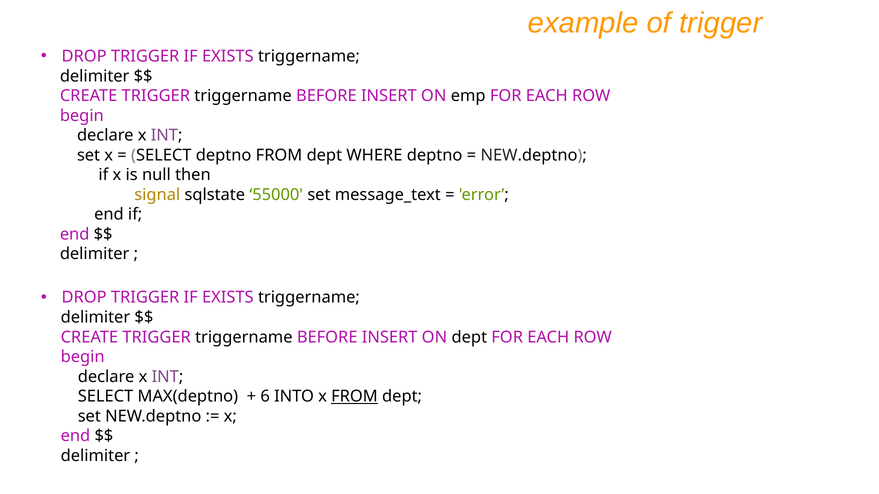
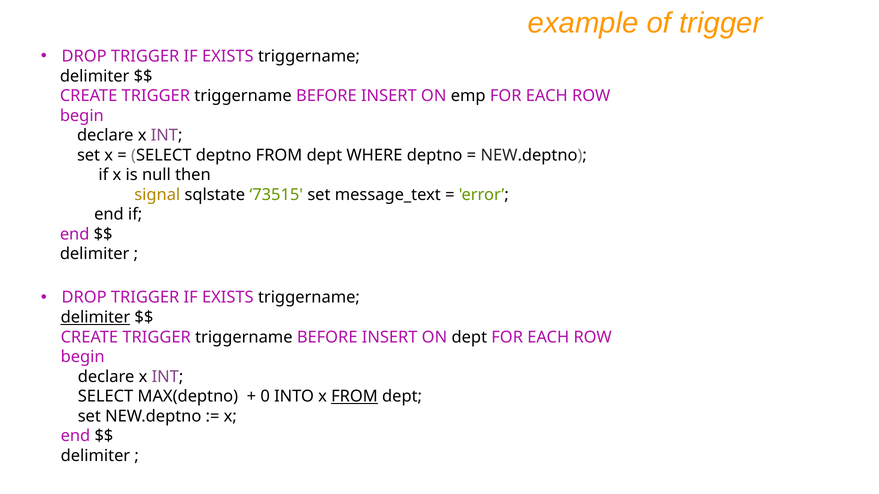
55000: 55000 -> 73515
delimiter at (95, 318) underline: none -> present
6: 6 -> 0
